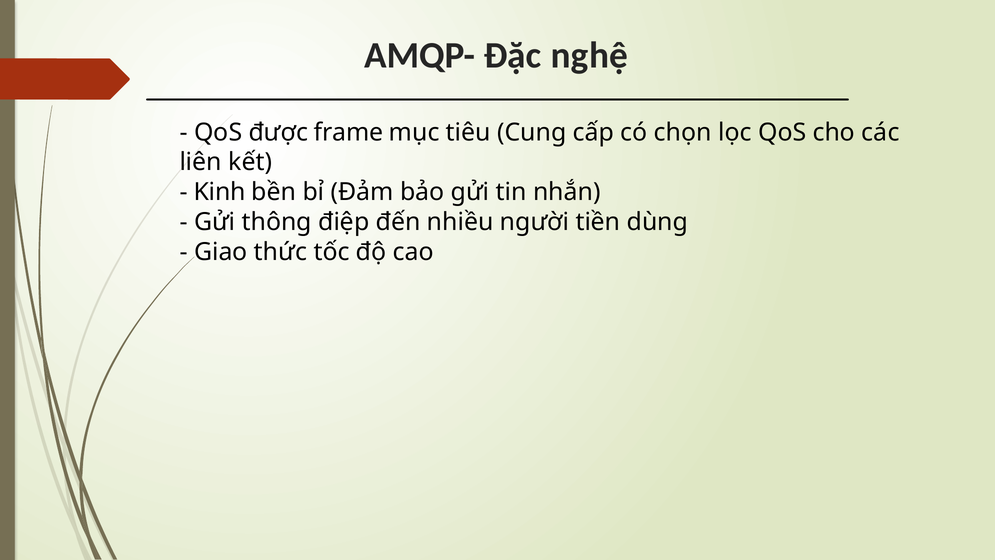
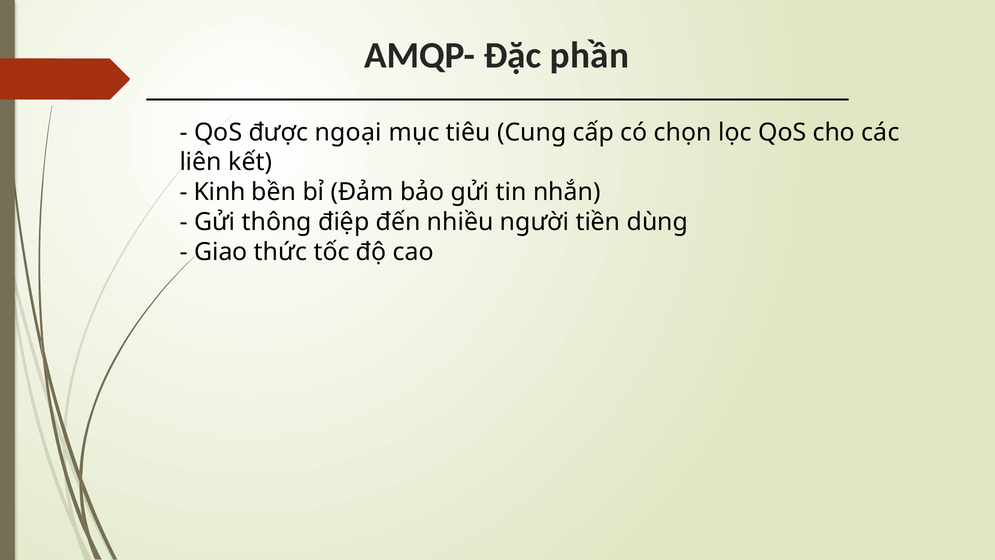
nghệ: nghệ -> phần
frame: frame -> ngoại
